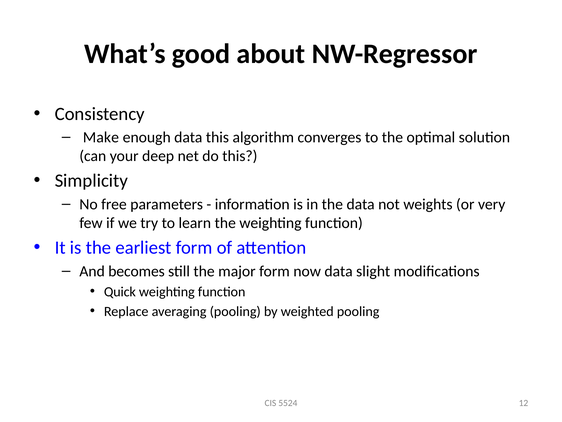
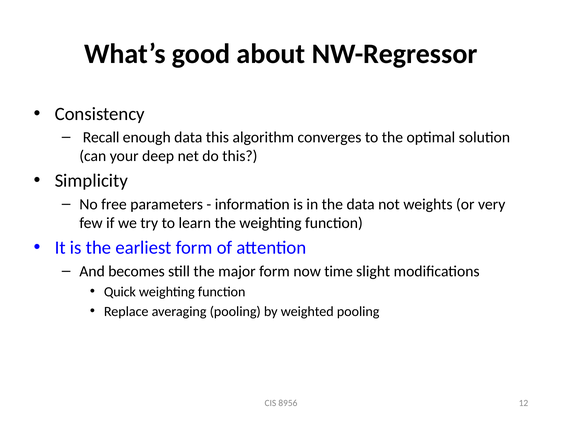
Make: Make -> Recall
now data: data -> time
5524: 5524 -> 8956
